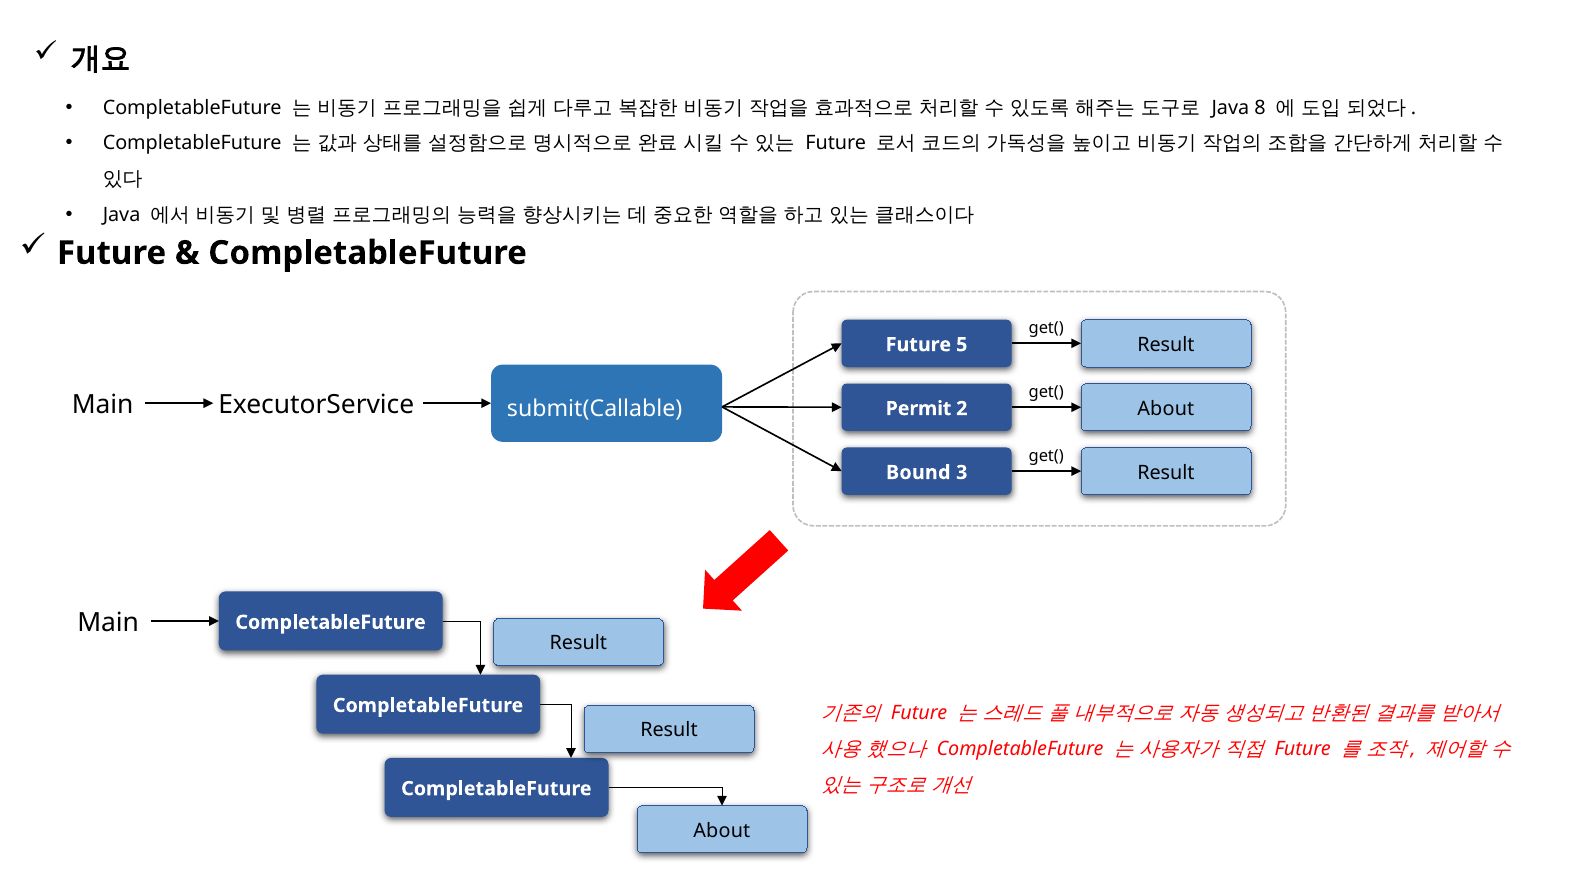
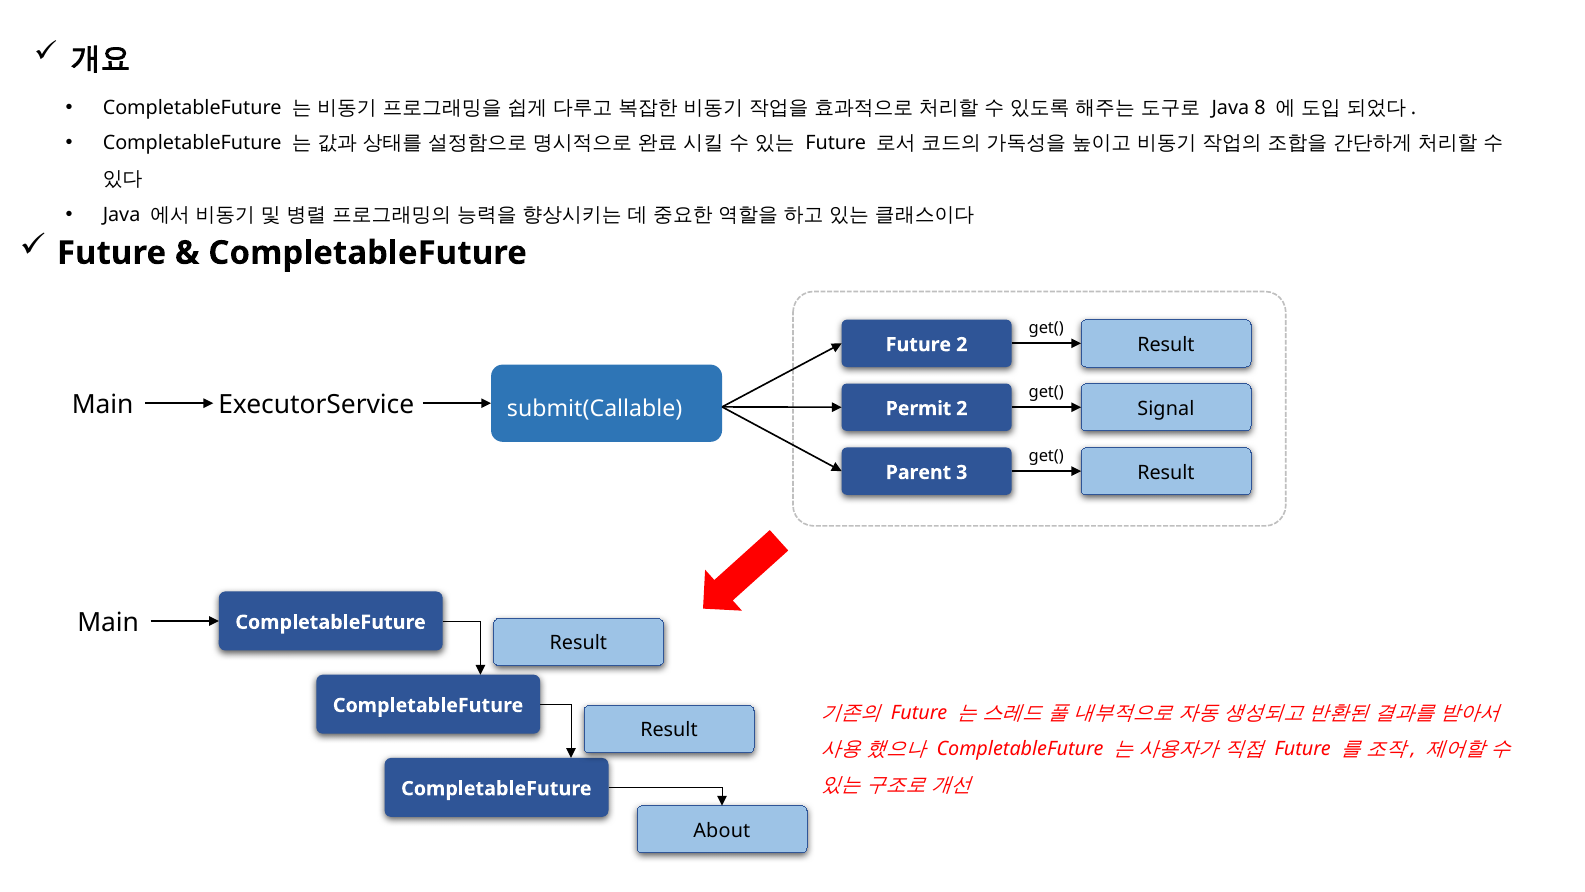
Future 5: 5 -> 2
About at (1166, 408): About -> Signal
Bound: Bound -> Parent
